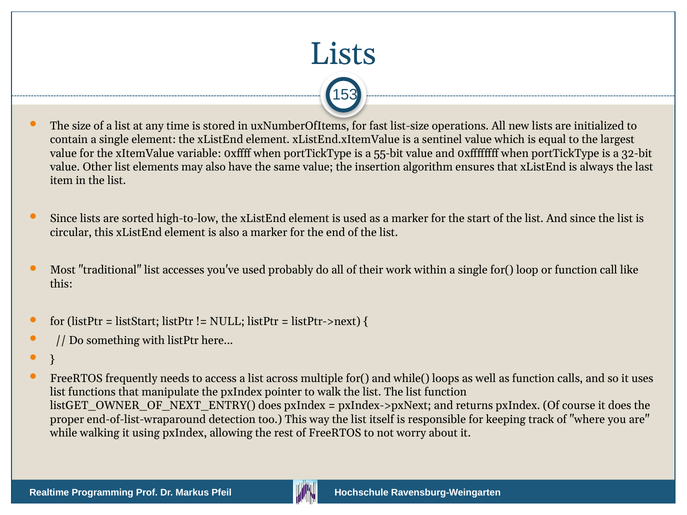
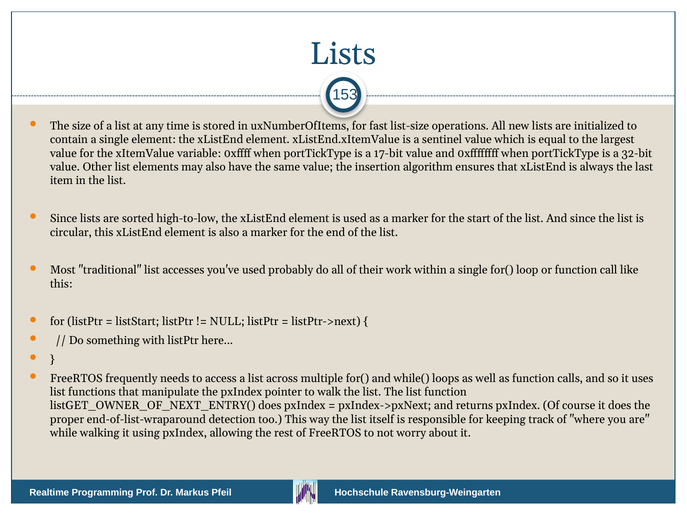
55-bit: 55-bit -> 17-bit
